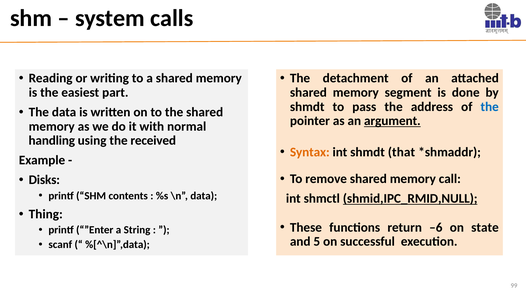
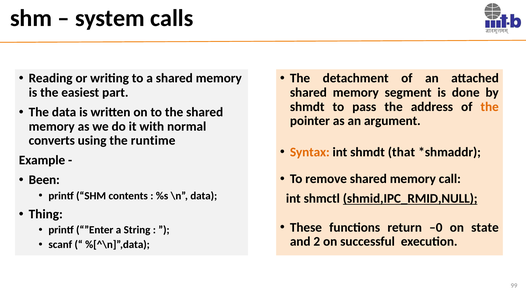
the at (490, 107) colour: blue -> orange
argument underline: present -> none
handling: handling -> converts
received: received -> runtime
Disks: Disks -> Been
–6: –6 -> –0
5: 5 -> 2
